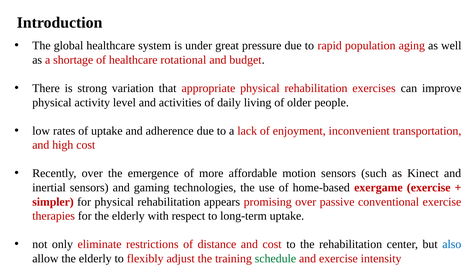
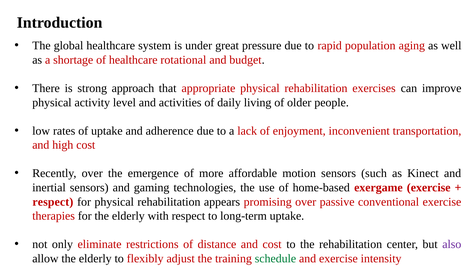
variation: variation -> approach
simpler at (53, 202): simpler -> respect
also colour: blue -> purple
